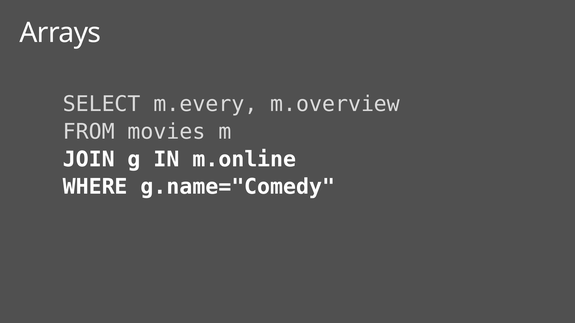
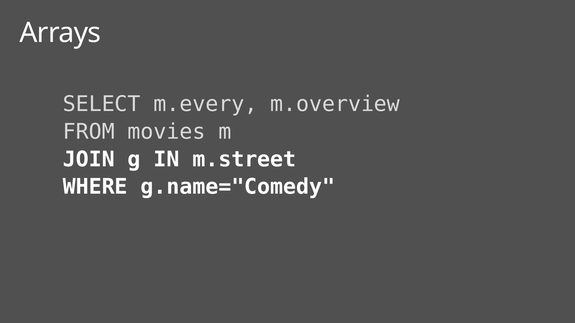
m.online: m.online -> m.street
